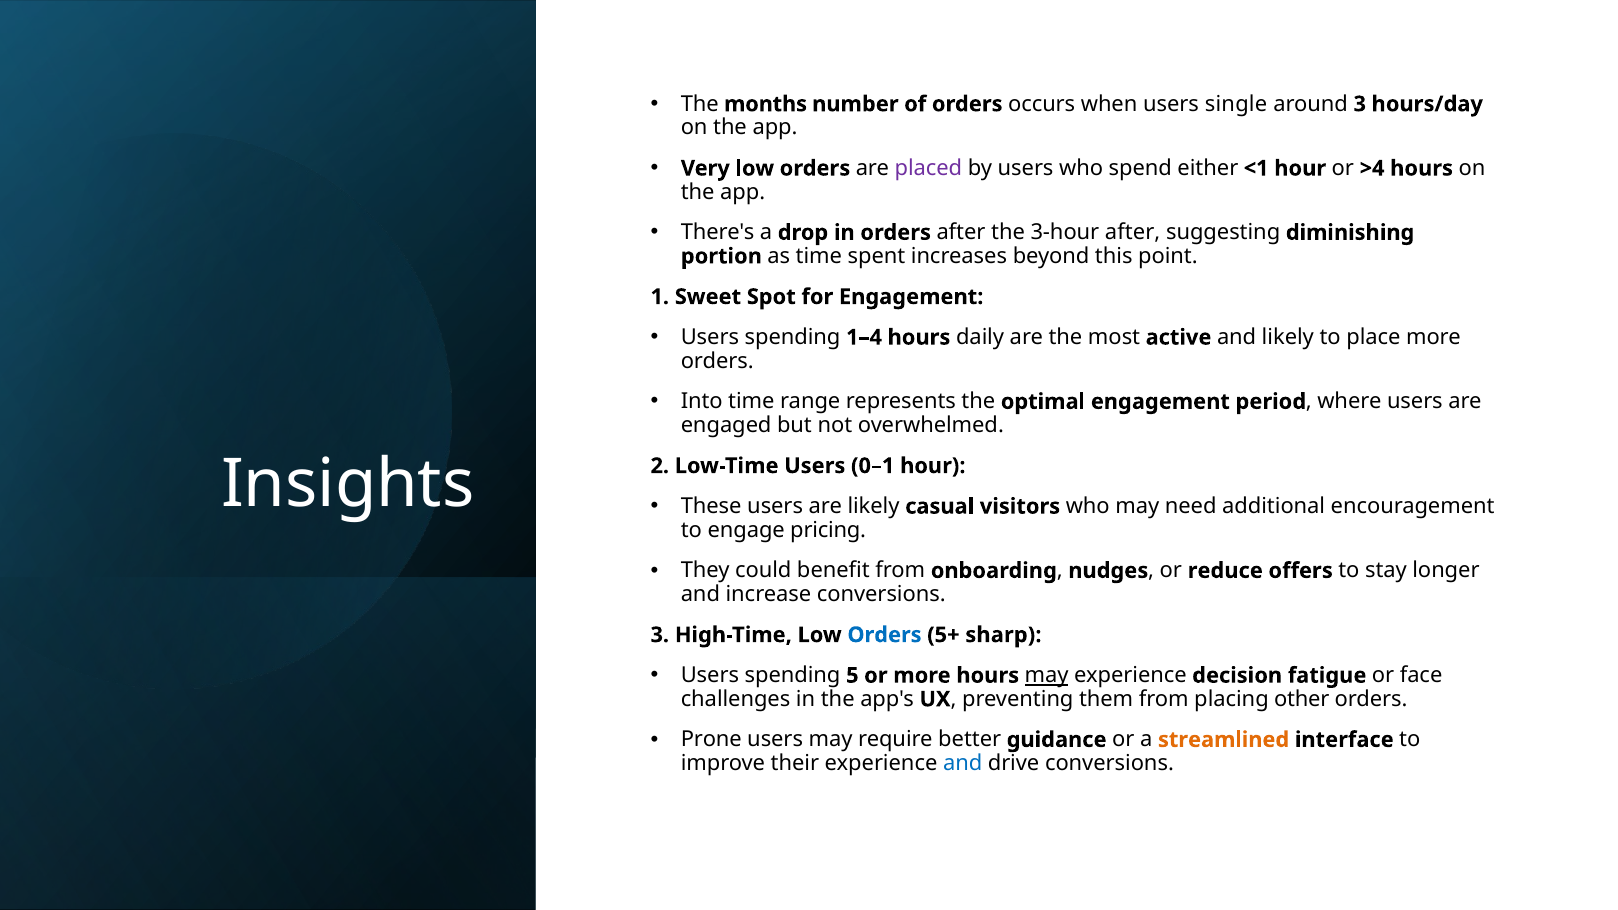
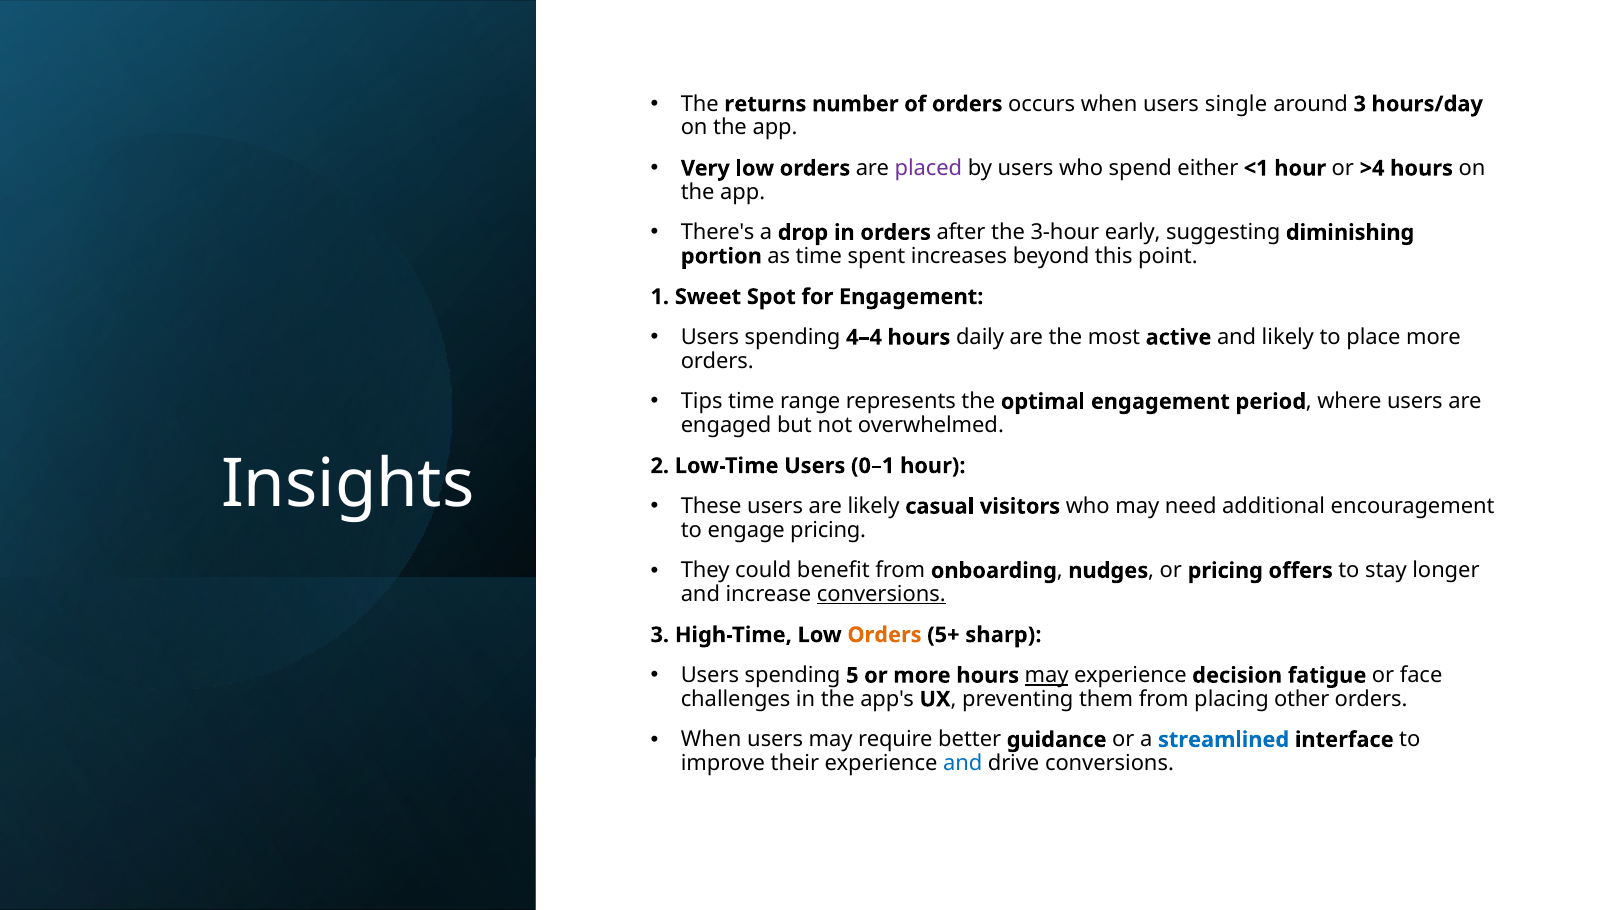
months: months -> returns
3-hour after: after -> early
1–4: 1–4 -> 4–4
Into: Into -> Tips
or reduce: reduce -> pricing
conversions at (881, 594) underline: none -> present
Orders at (884, 635) colour: blue -> orange
Prone at (711, 740): Prone -> When
streamlined colour: orange -> blue
